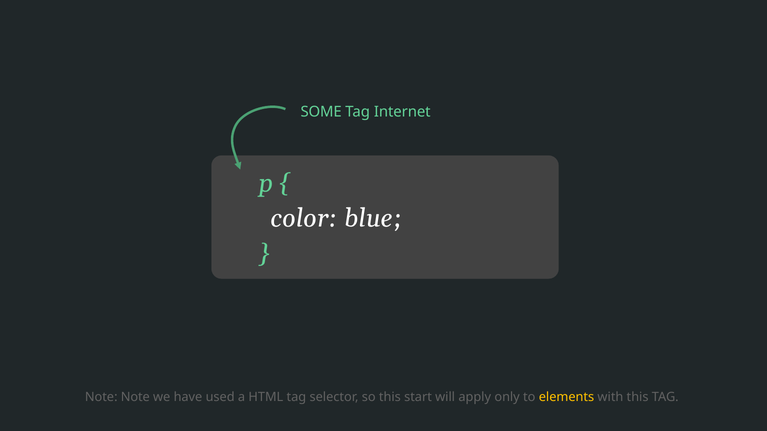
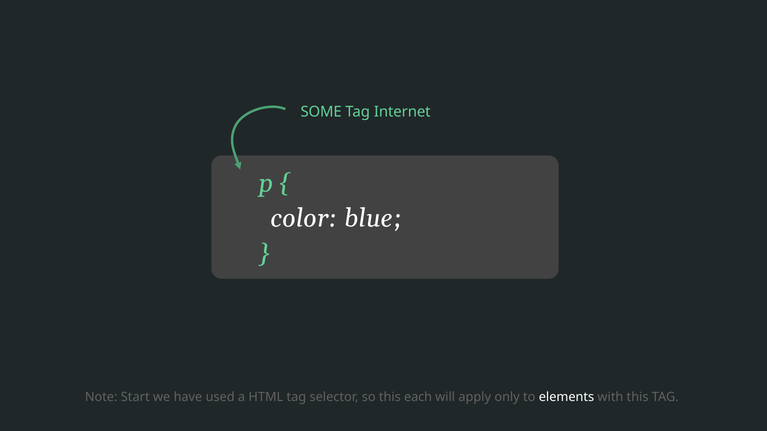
Note Note: Note -> Start
start: start -> each
elements colour: yellow -> white
